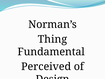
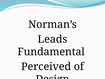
Thing: Thing -> Leads
